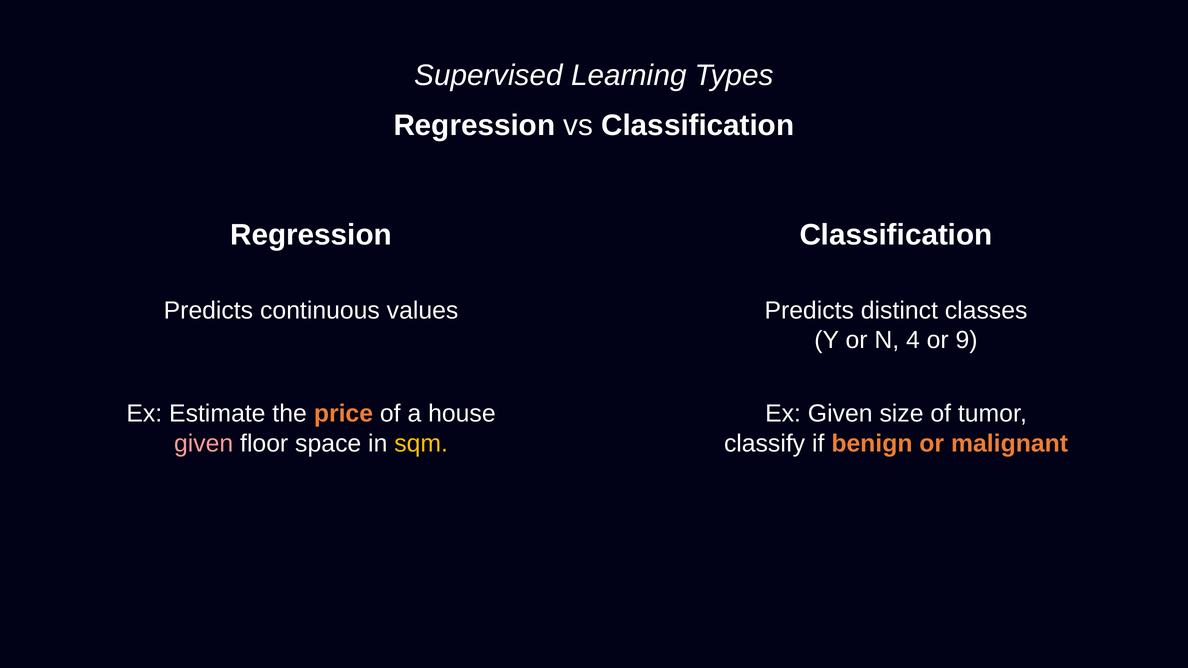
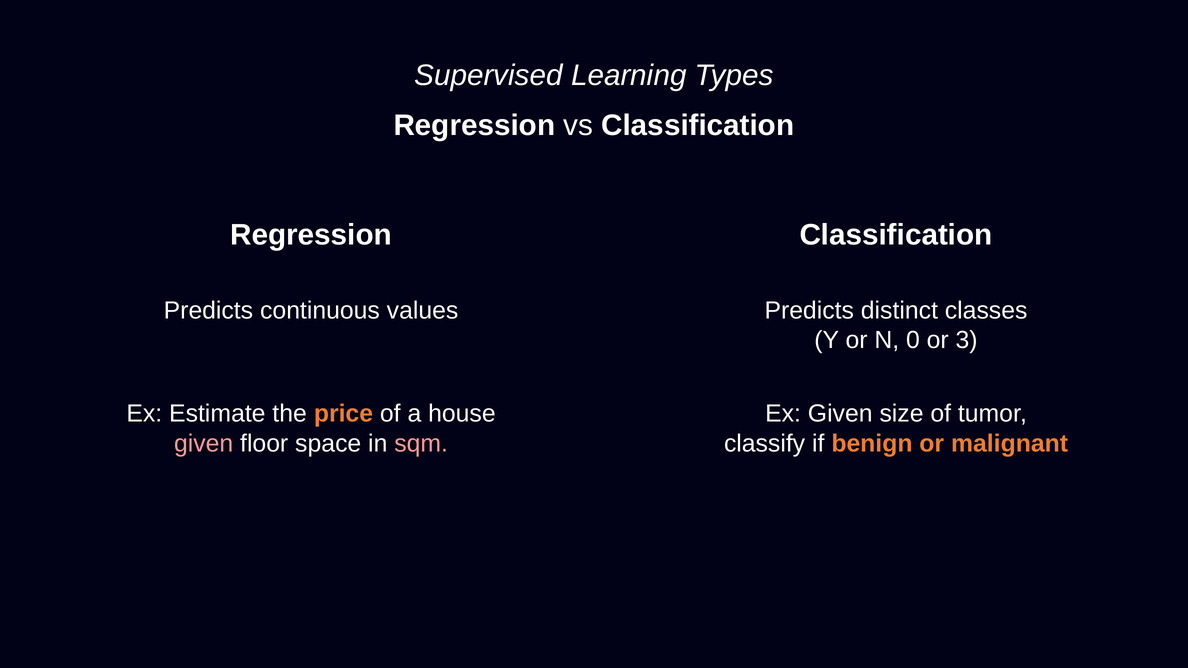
4: 4 -> 0
9: 9 -> 3
sqm colour: yellow -> pink
